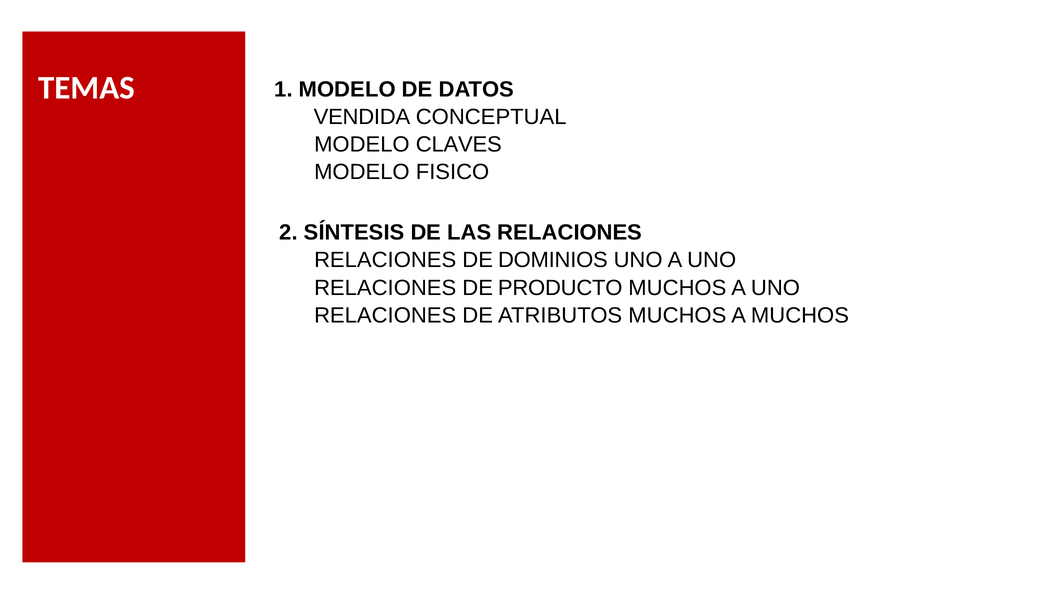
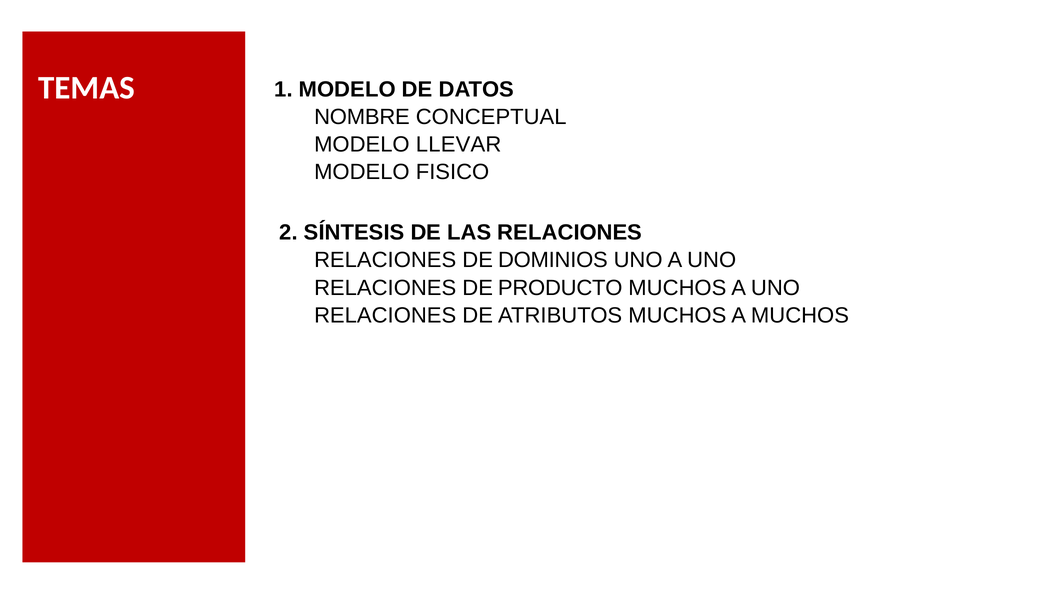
VENDIDA: VENDIDA -> NOMBRE
CLAVES: CLAVES -> LLEVAR
